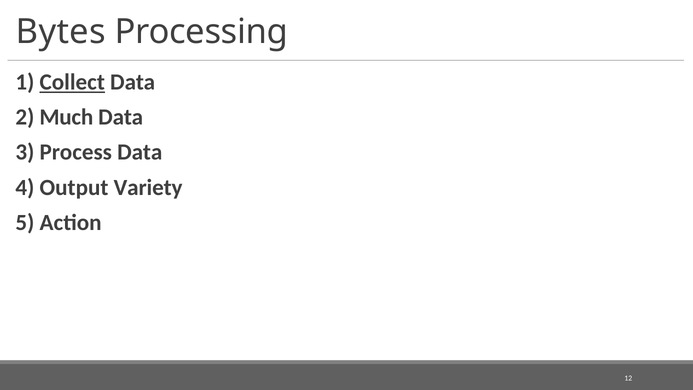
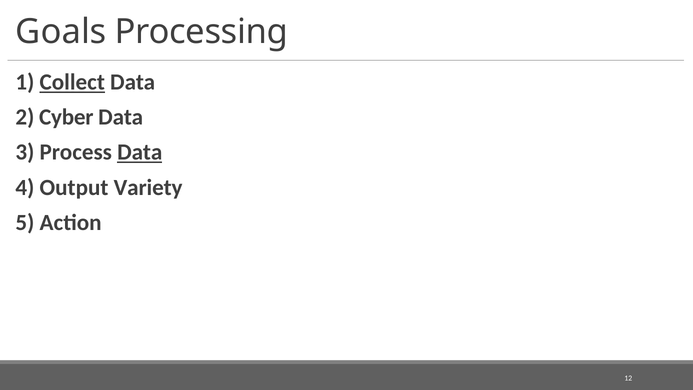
Bytes: Bytes -> Goals
Much: Much -> Cyber
Data at (140, 152) underline: none -> present
